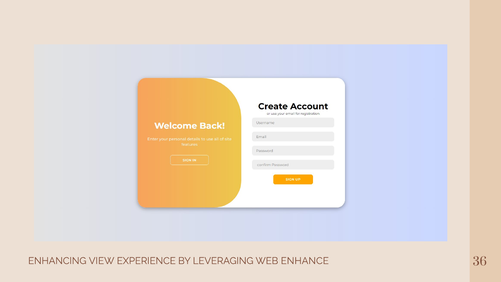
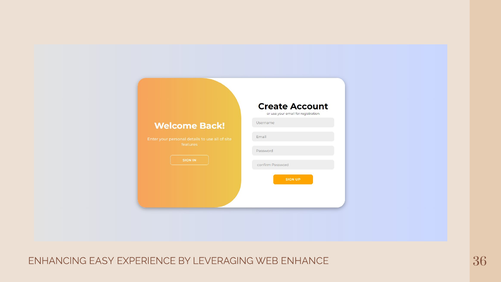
VIEW: VIEW -> EASY
